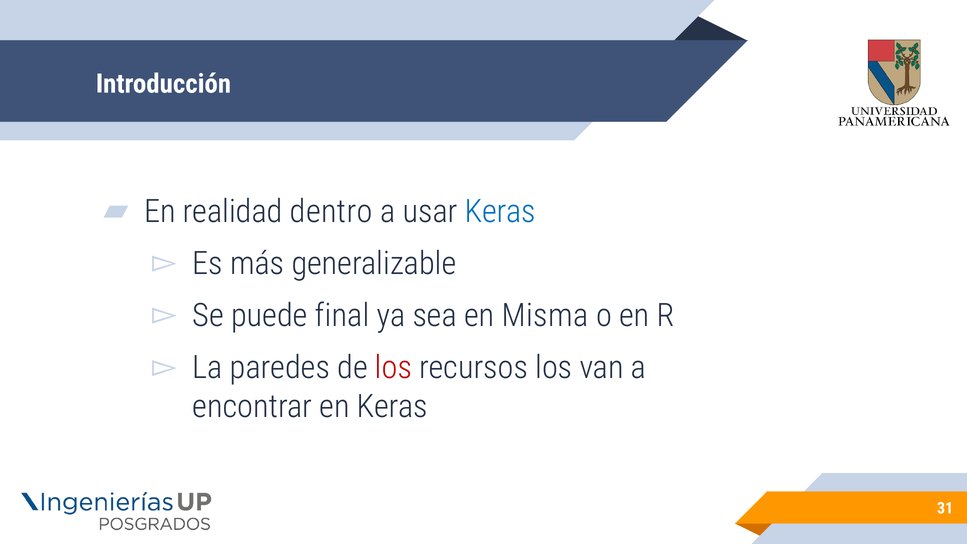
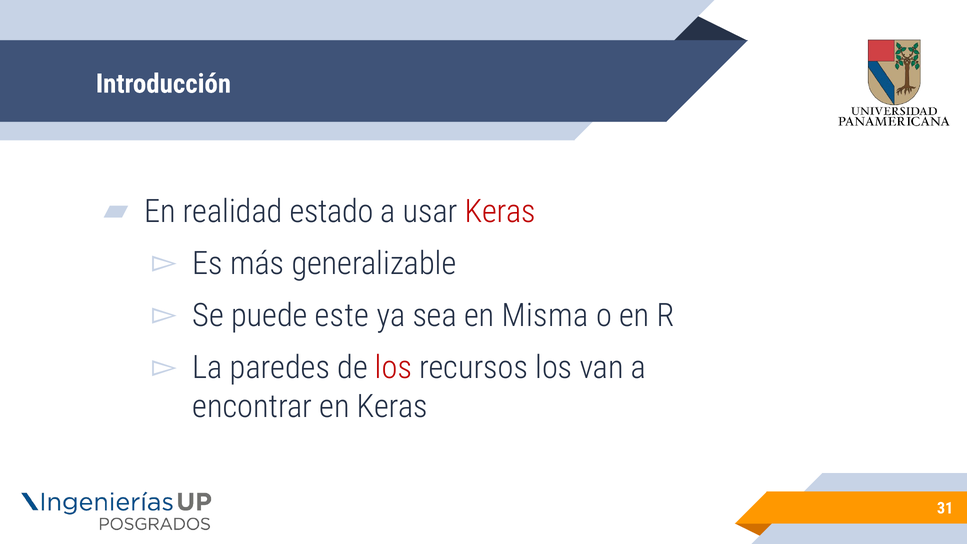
dentro: dentro -> estado
Keras at (500, 211) colour: blue -> red
final: final -> este
